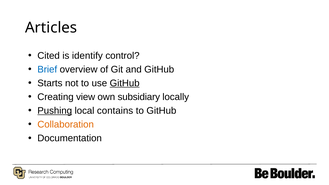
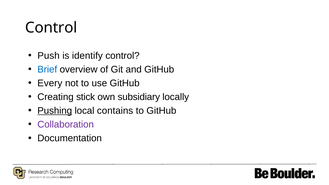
Articles at (51, 28): Articles -> Control
Cited: Cited -> Push
Starts: Starts -> Every
GitHub at (125, 83) underline: present -> none
view: view -> stick
Collaboration colour: orange -> purple
